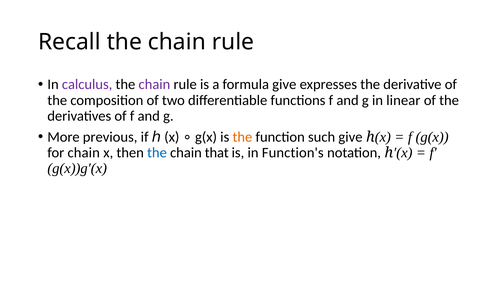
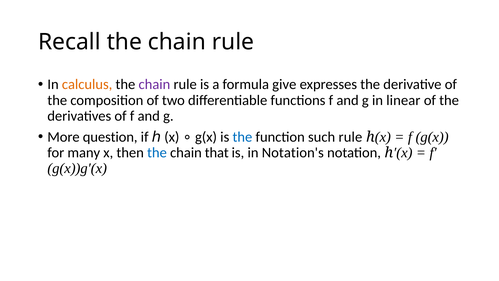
calculus colour: purple -> orange
previous: previous -> question
the at (242, 137) colour: orange -> blue
such give: give -> rule
for chain: chain -> many
Function's: Function's -> Notation's
